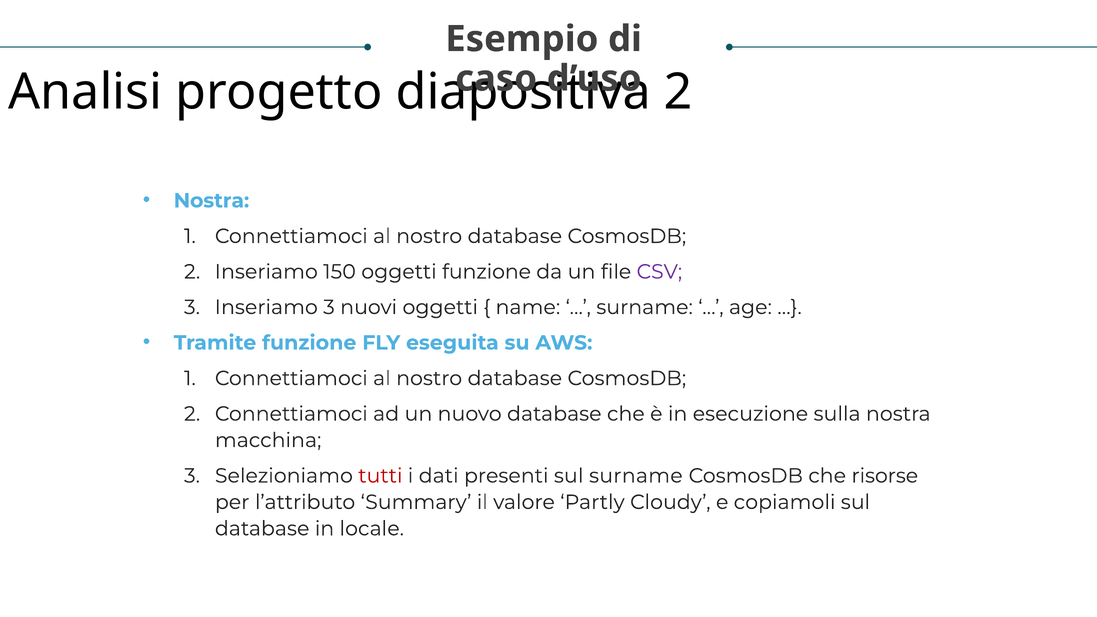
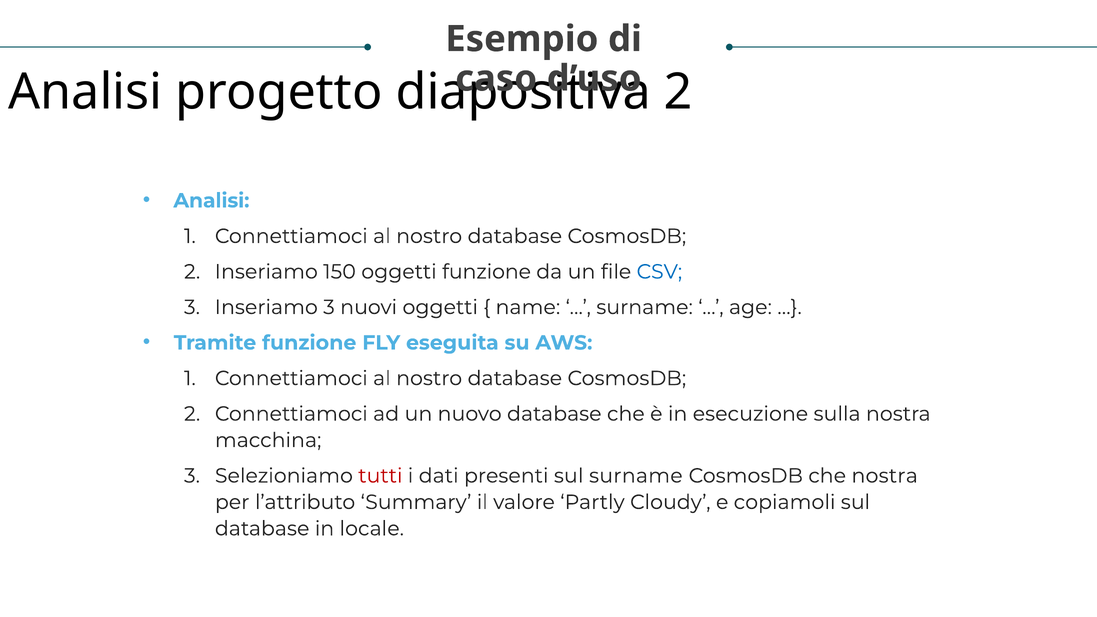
Nostra at (211, 201): Nostra -> Analisi
CSV colour: purple -> blue
che risorse: risorse -> nostra
